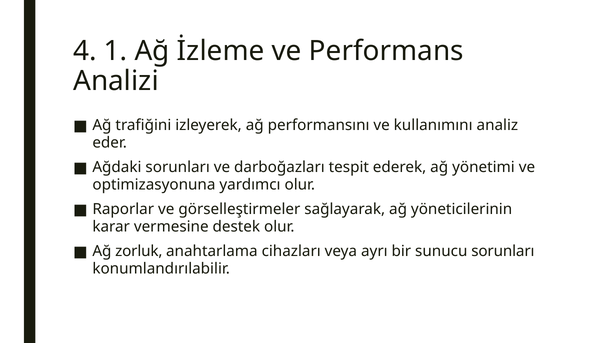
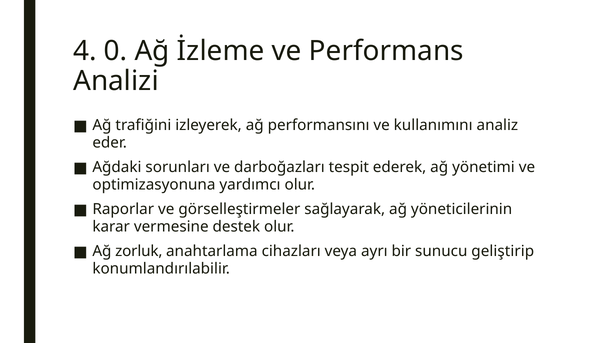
1: 1 -> 0
sunucu sorunları: sorunları -> geliştirip
